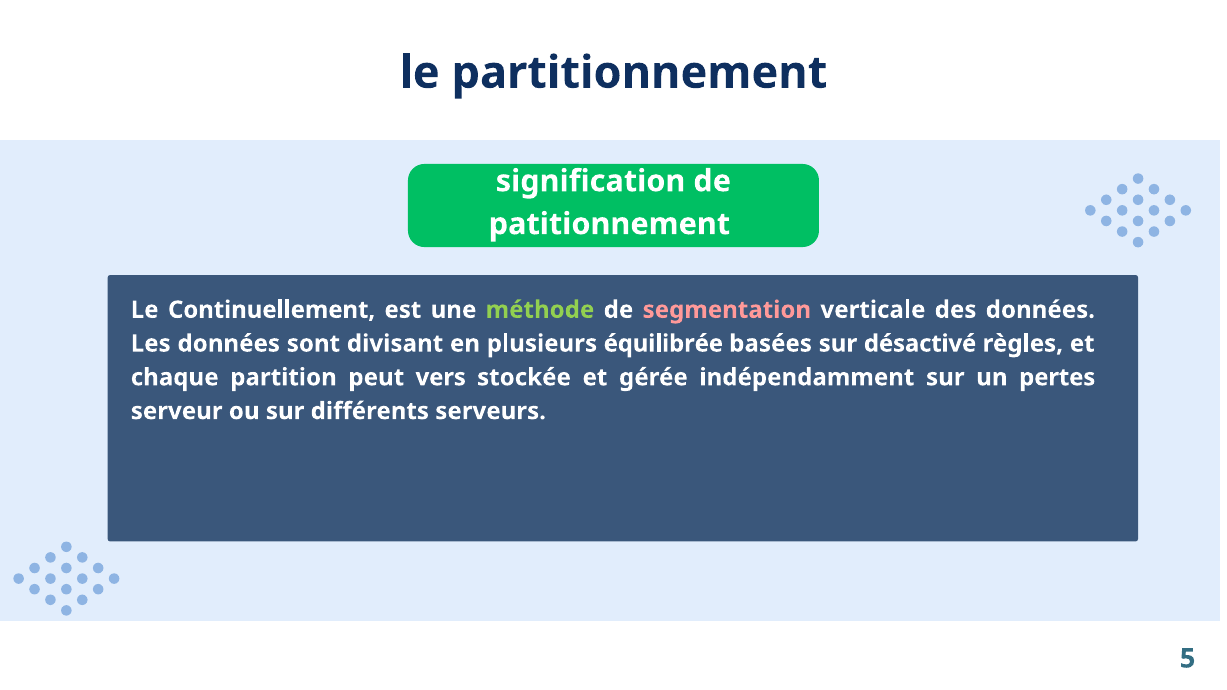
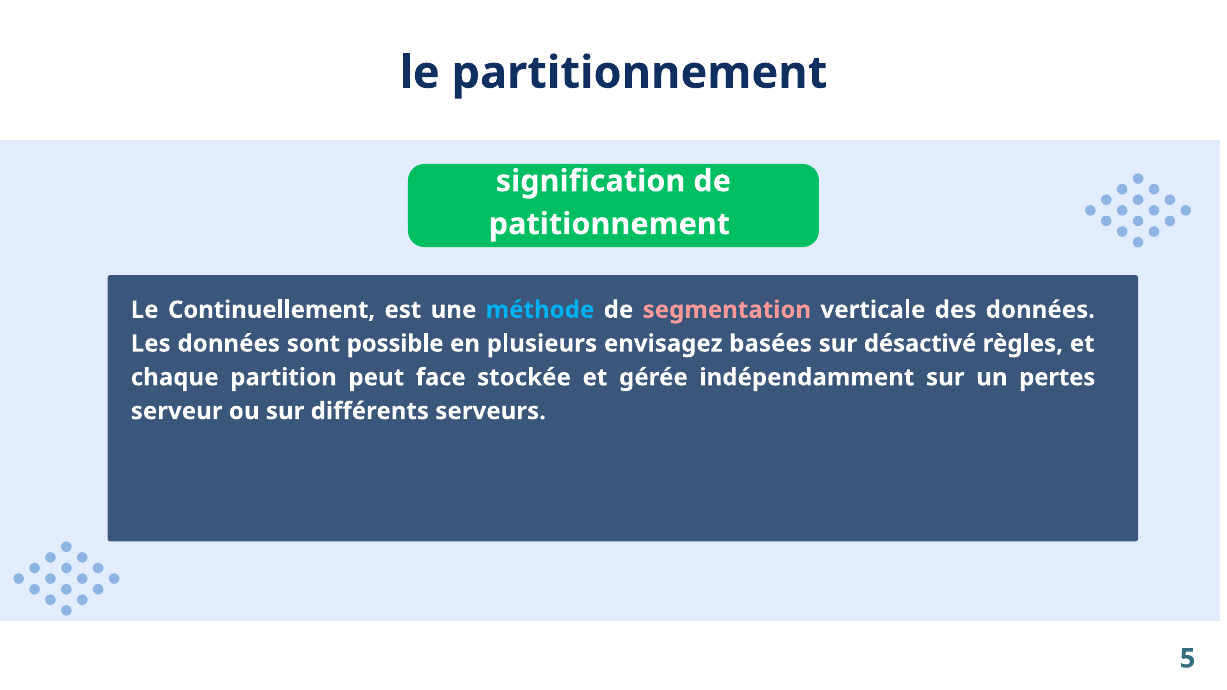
méthode colour: light green -> light blue
divisant: divisant -> possible
équilibrée: équilibrée -> envisagez
vers: vers -> face
